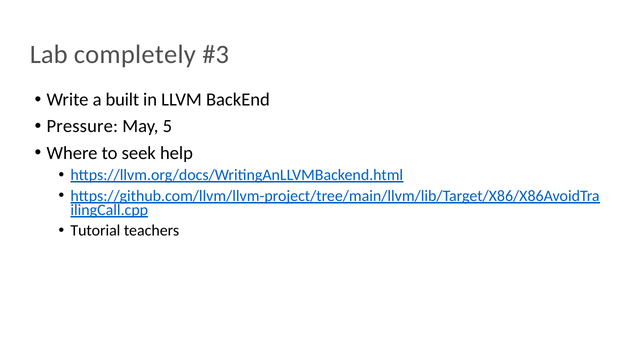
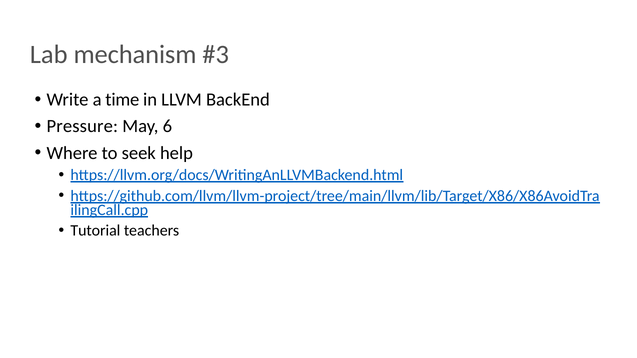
completely: completely -> mechanism
built: built -> time
5: 5 -> 6
